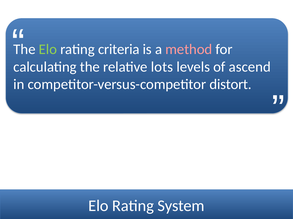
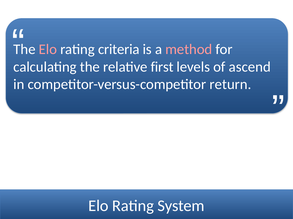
Elo at (48, 49) colour: light green -> pink
lots: lots -> first
distort: distort -> return
